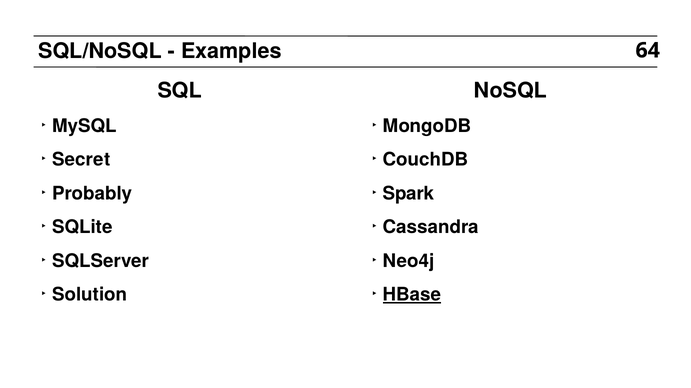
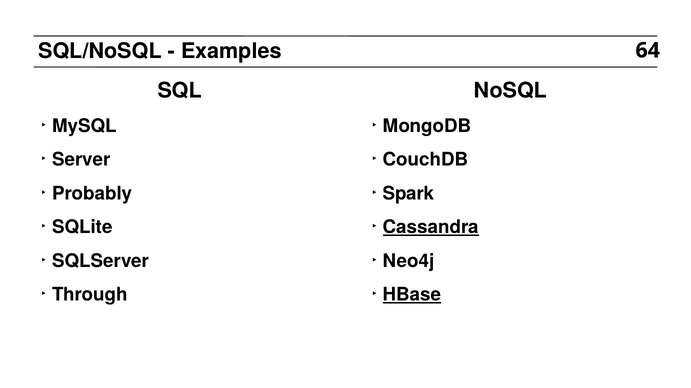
Secret: Secret -> Server
Cassandra underline: none -> present
Solution: Solution -> Through
